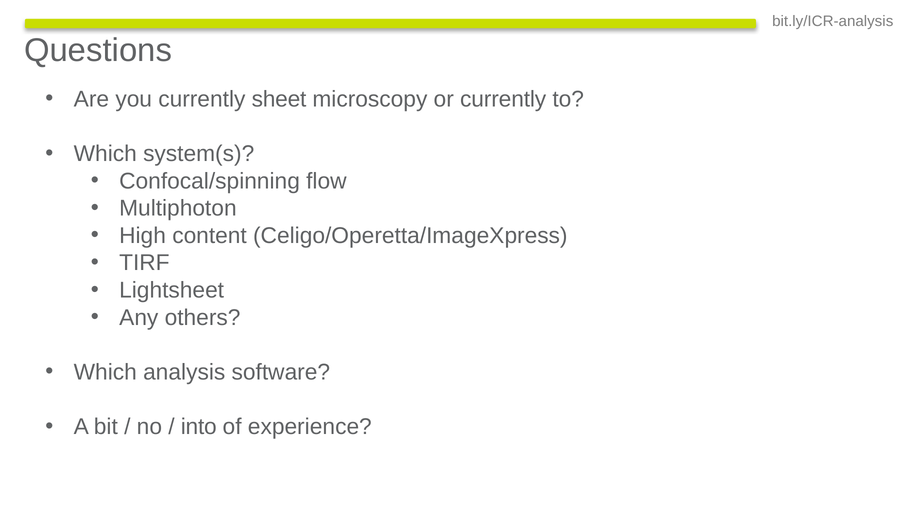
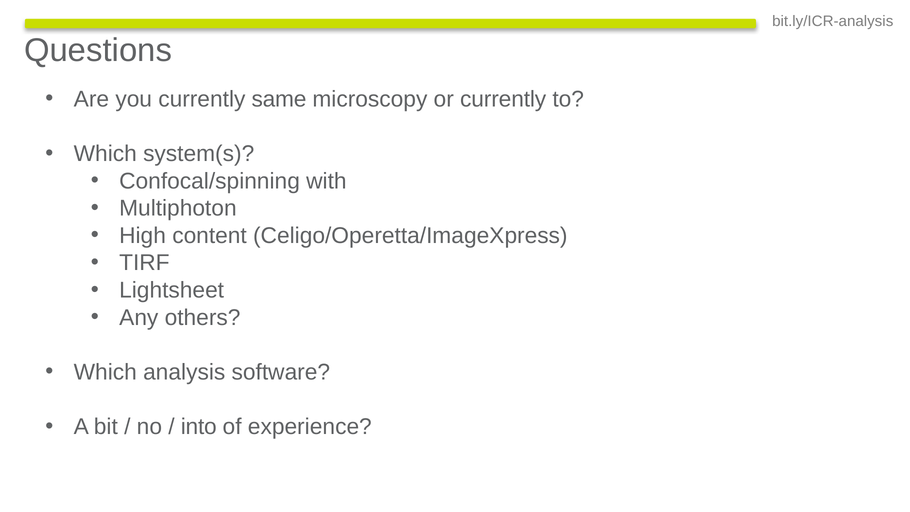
sheet: sheet -> same
flow: flow -> with
